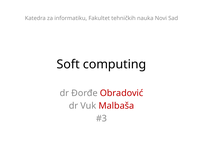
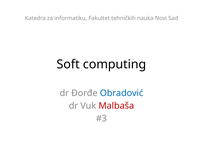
Obradović colour: red -> blue
